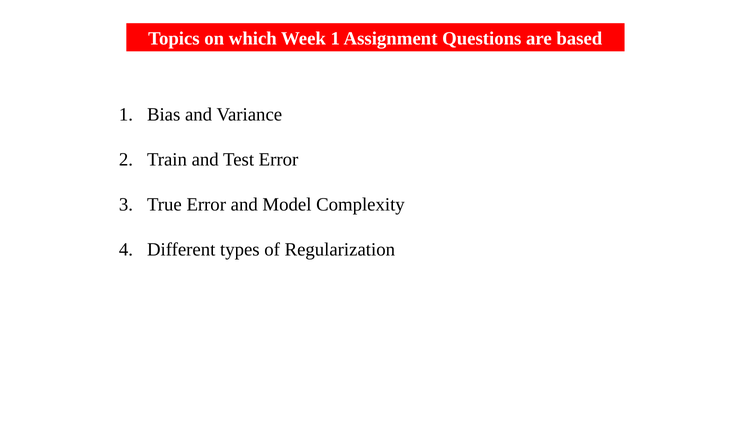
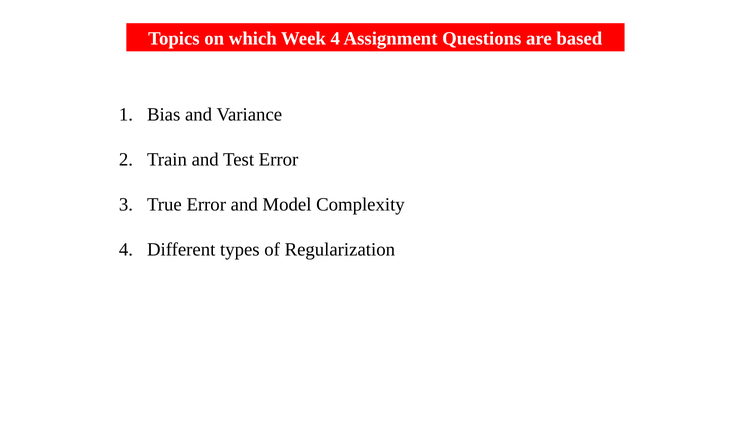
Week 1: 1 -> 4
